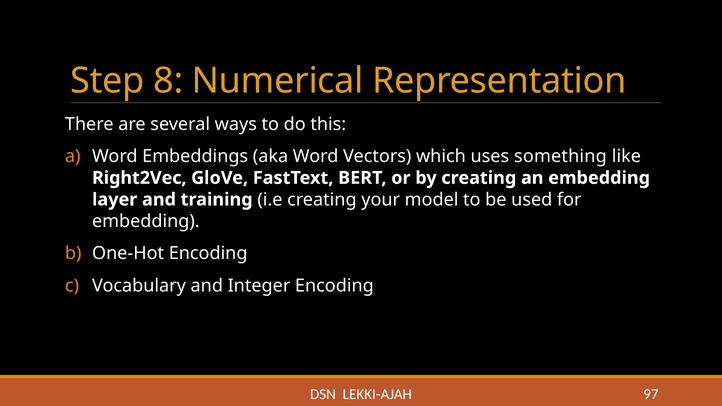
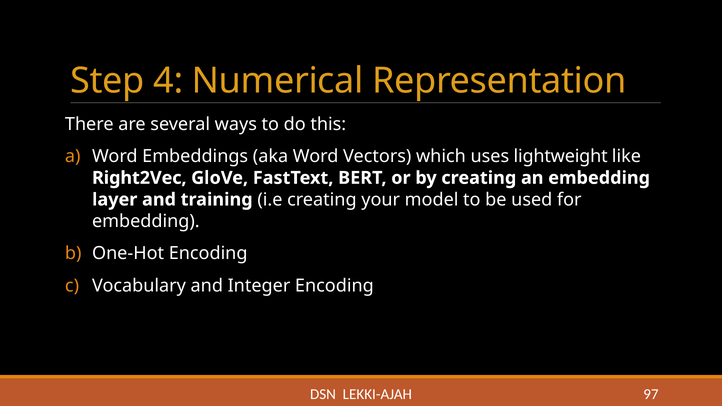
8: 8 -> 4
something: something -> lightweight
